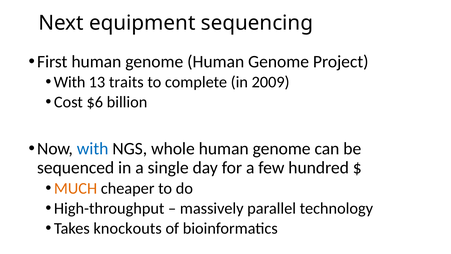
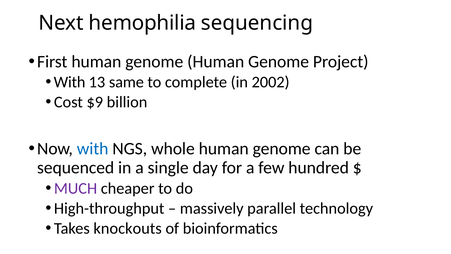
equipment: equipment -> hemophilia
traits: traits -> same
2009: 2009 -> 2002
$6: $6 -> $9
MUCH colour: orange -> purple
